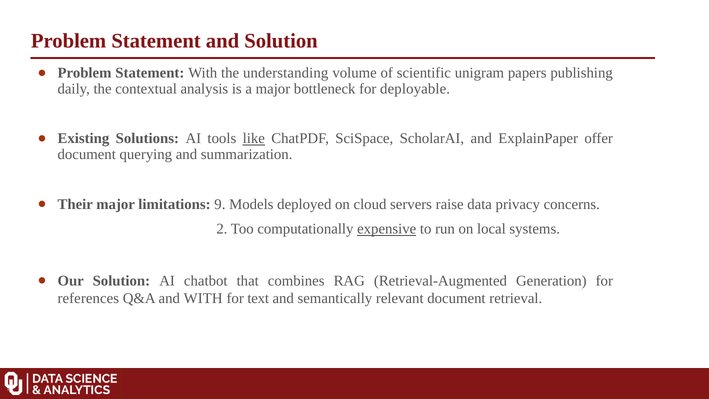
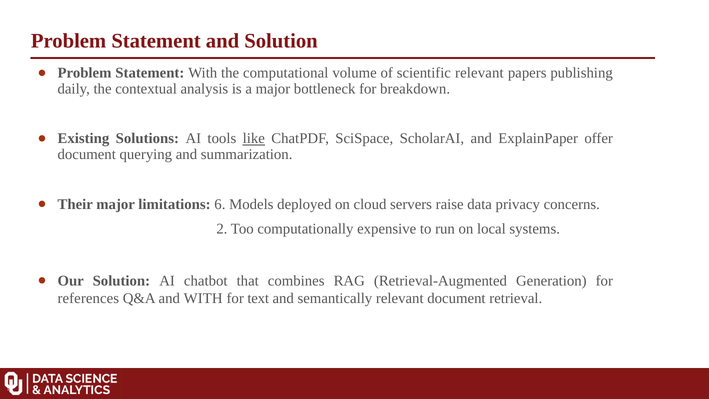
understanding: understanding -> computational
scientific unigram: unigram -> relevant
deployable: deployable -> breakdown
9: 9 -> 6
expensive underline: present -> none
